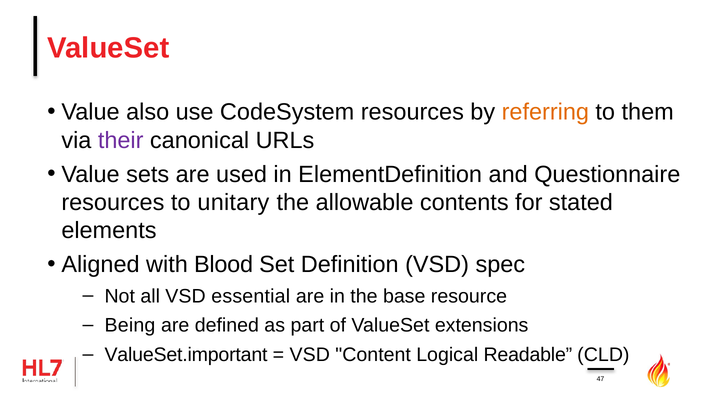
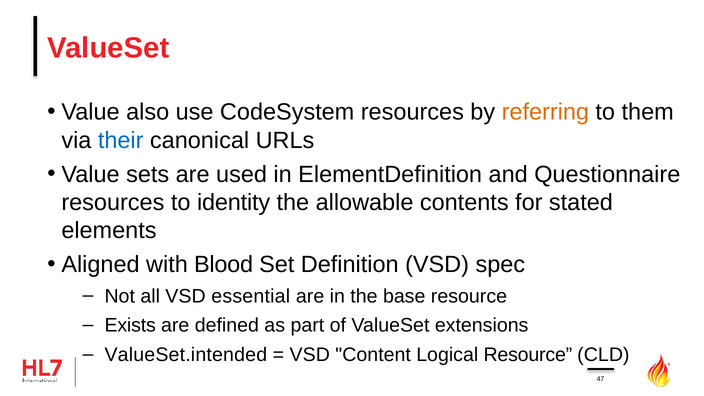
their colour: purple -> blue
unitary: unitary -> identity
Being: Being -> Exists
ValueSet.important: ValueSet.important -> ValueSet.intended
Logical Readable: Readable -> Resource
